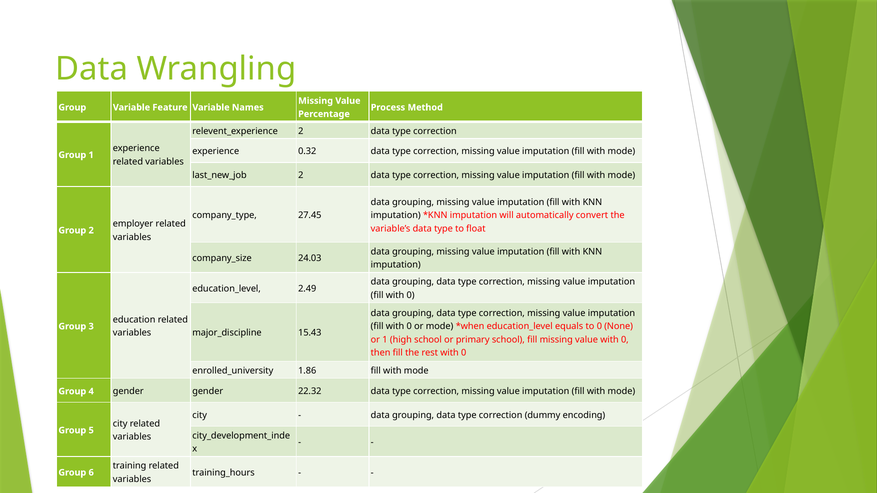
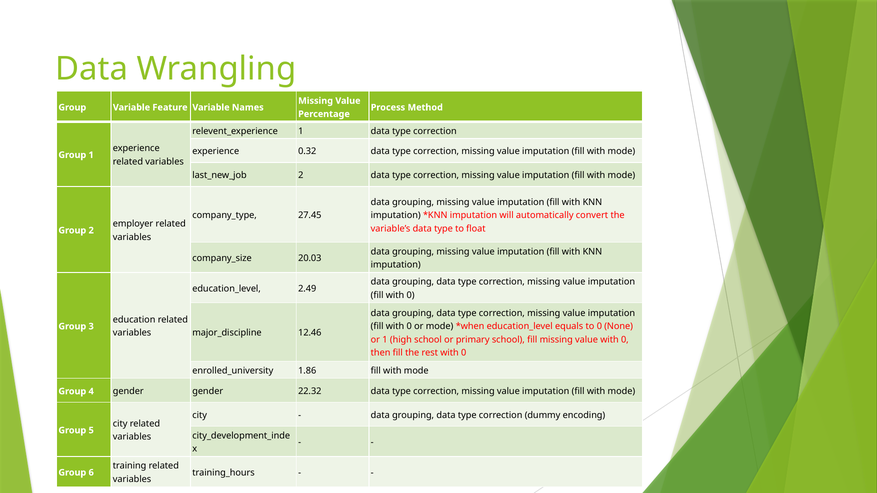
2 at (301, 131): 2 -> 1
24.03: 24.03 -> 20.03
15.43: 15.43 -> 12.46
